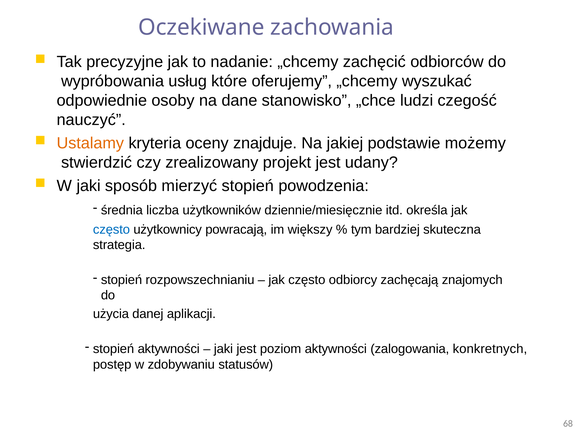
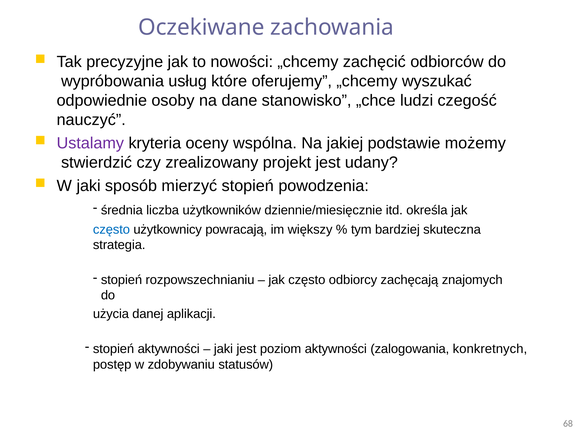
nadanie: nadanie -> nowości
Ustalamy colour: orange -> purple
znajduje: znajduje -> wspólna
